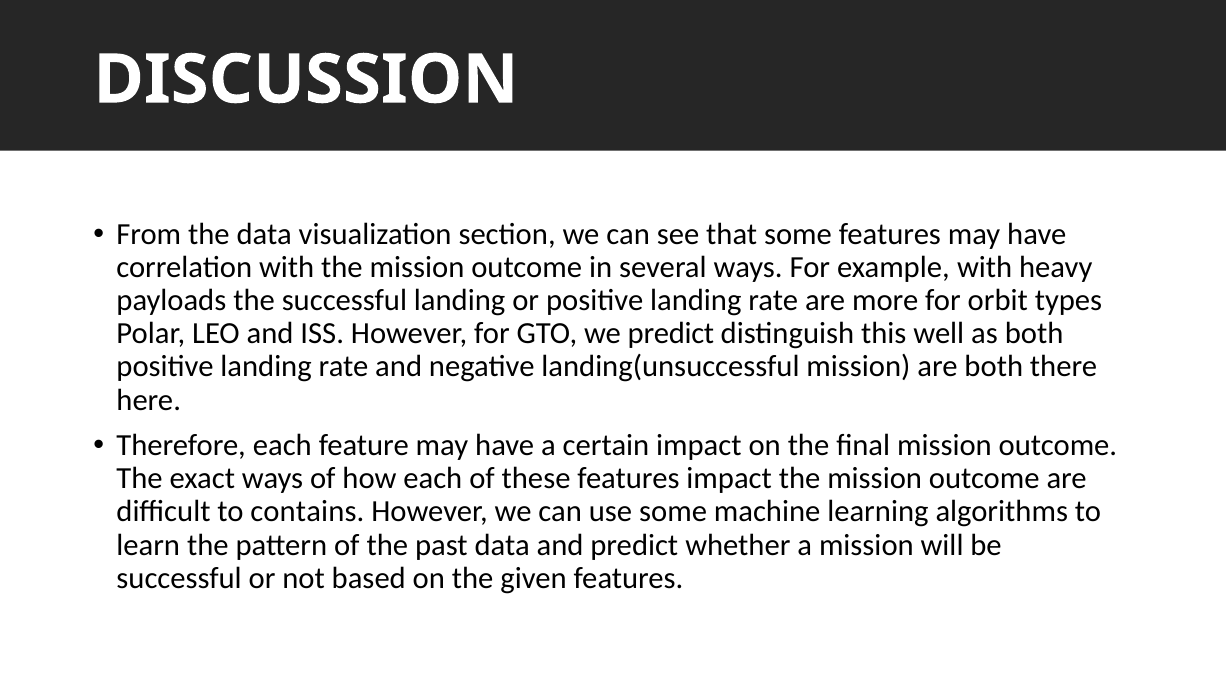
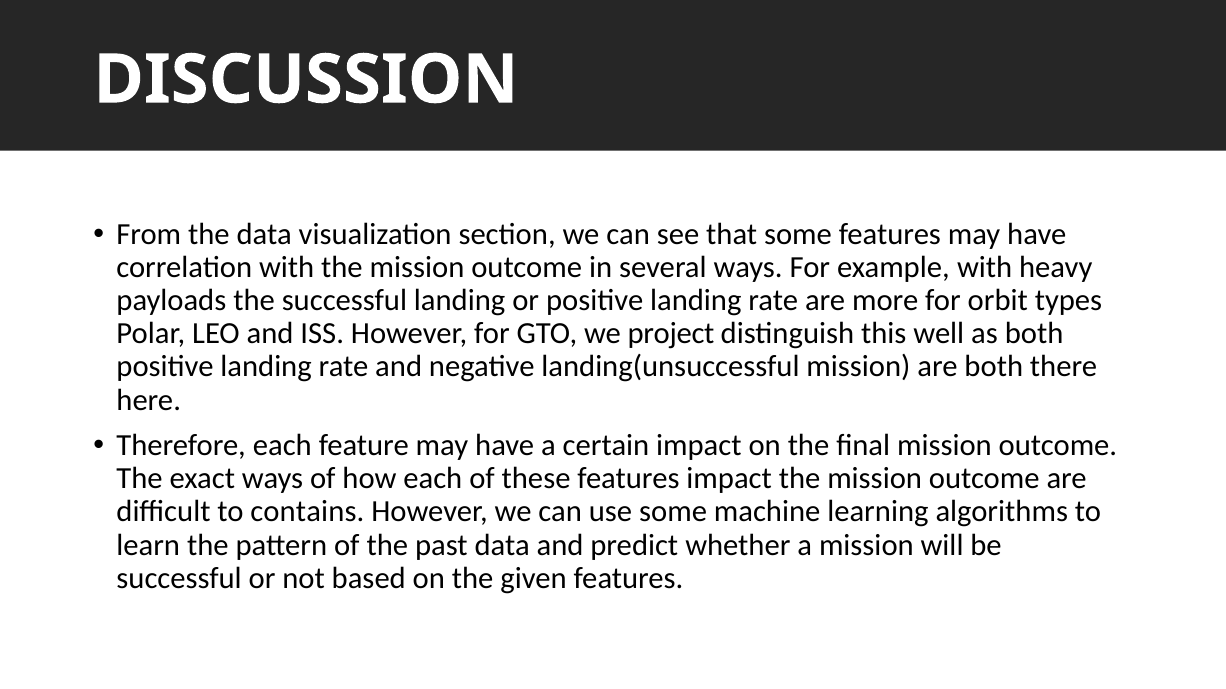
we predict: predict -> project
